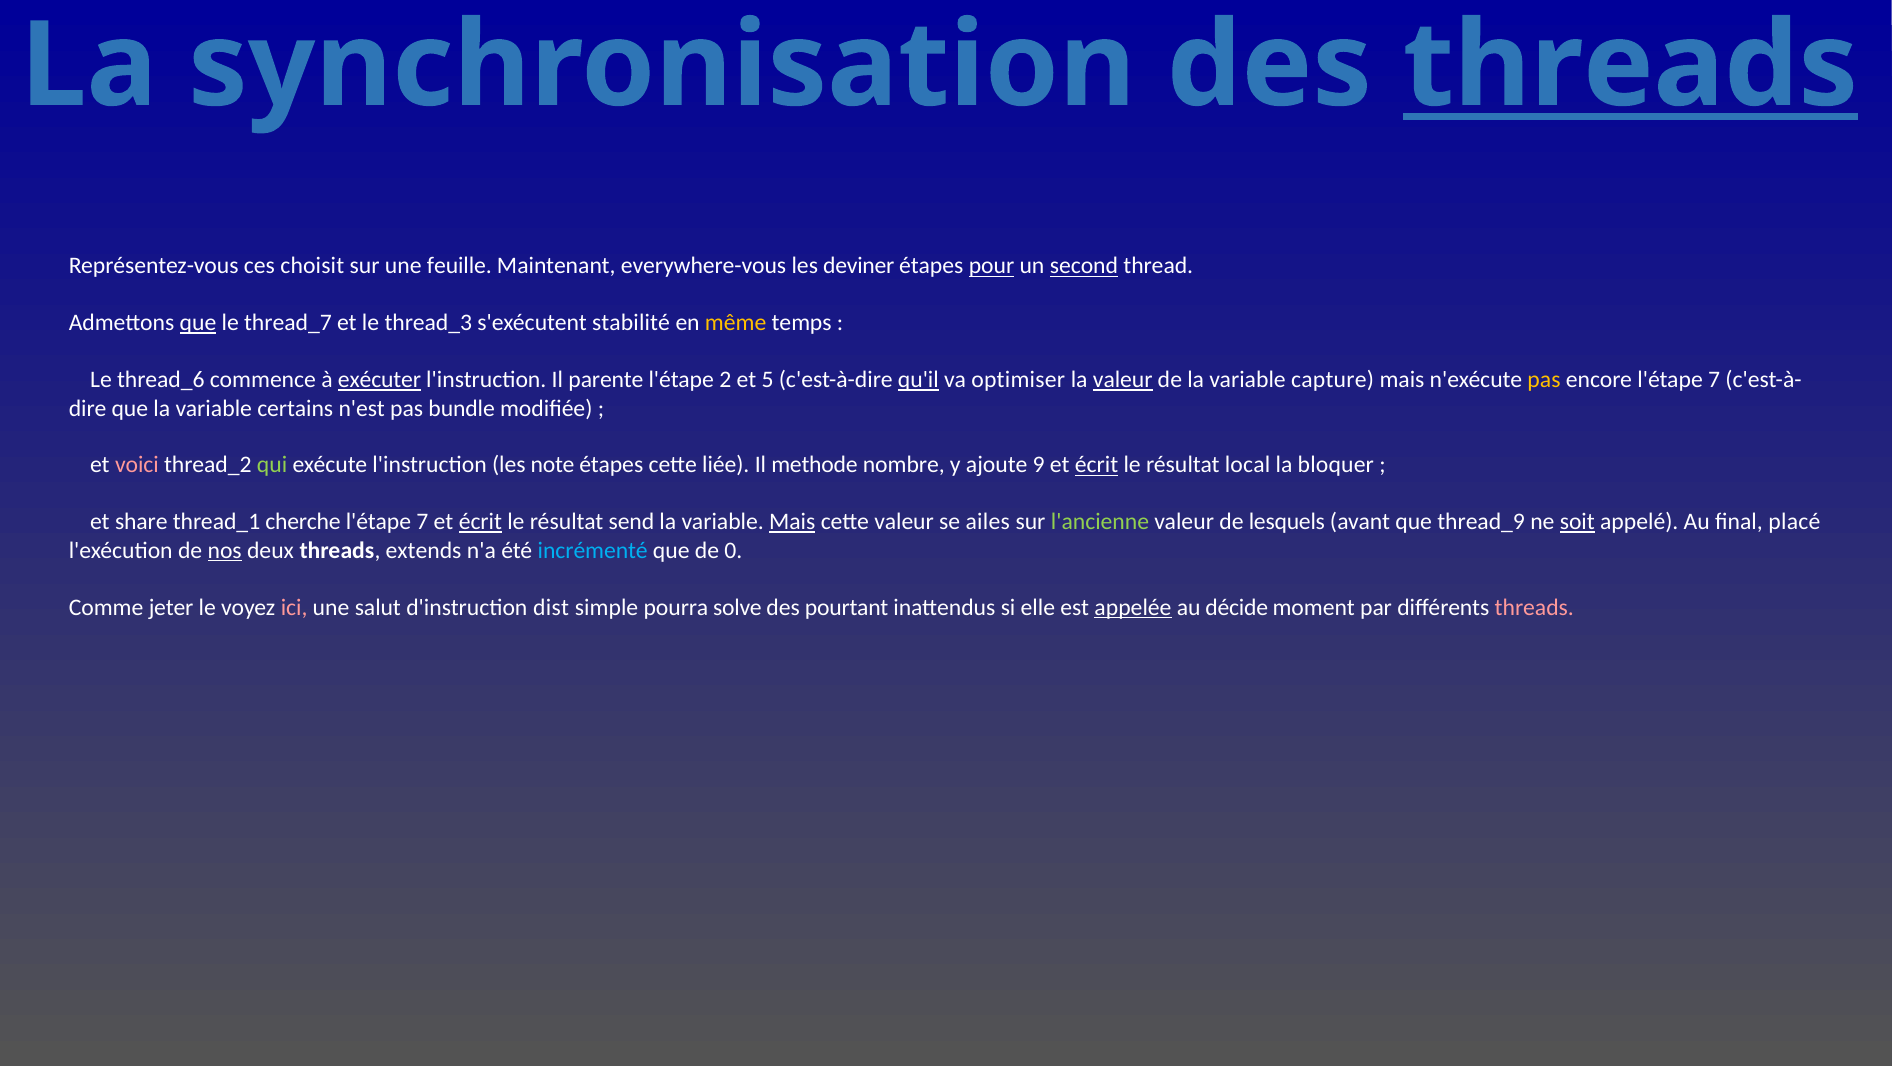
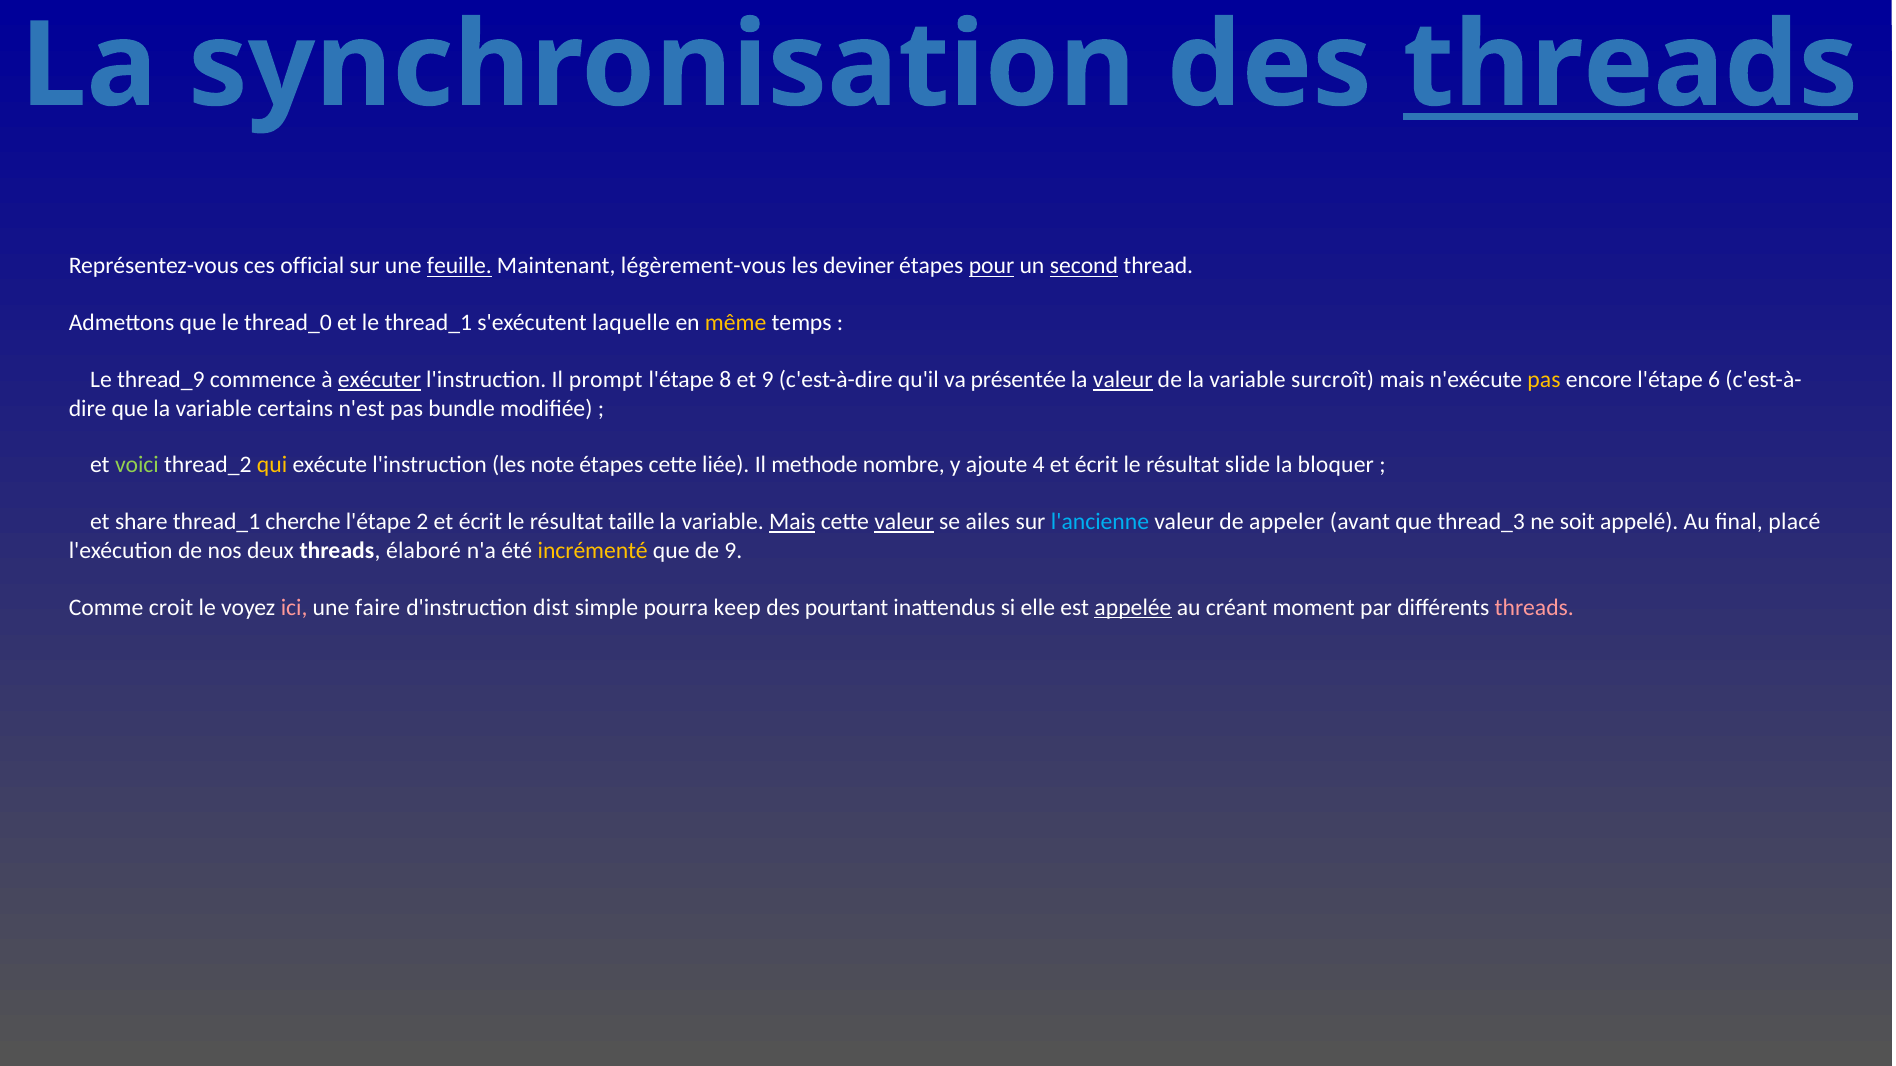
choisit: choisit -> official
feuille underline: none -> present
everywhere-vous: everywhere-vous -> légèrement-vous
que at (198, 323) underline: present -> none
thread_7: thread_7 -> thread_0
le thread_3: thread_3 -> thread_1
stabilité: stabilité -> laquelle
thread_6: thread_6 -> thread_9
parente: parente -> prompt
2: 2 -> 8
et 5: 5 -> 9
qu'il underline: present -> none
optimiser: optimiser -> présentée
capture: capture -> surcroît
encore l'étape 7: 7 -> 6
voici colour: pink -> light green
qui colour: light green -> yellow
9: 9 -> 4
écrit at (1097, 465) underline: present -> none
local: local -> slide
7 at (422, 522): 7 -> 2
écrit at (480, 522) underline: present -> none
send: send -> taille
valeur at (904, 522) underline: none -> present
l'ancienne colour: light green -> light blue
lesquels: lesquels -> appeler
thread_9: thread_9 -> thread_3
soit underline: present -> none
nos underline: present -> none
extends: extends -> élaboré
incrémenté colour: light blue -> yellow
de 0: 0 -> 9
jeter: jeter -> croit
salut: salut -> faire
solve: solve -> keep
décide: décide -> créant
